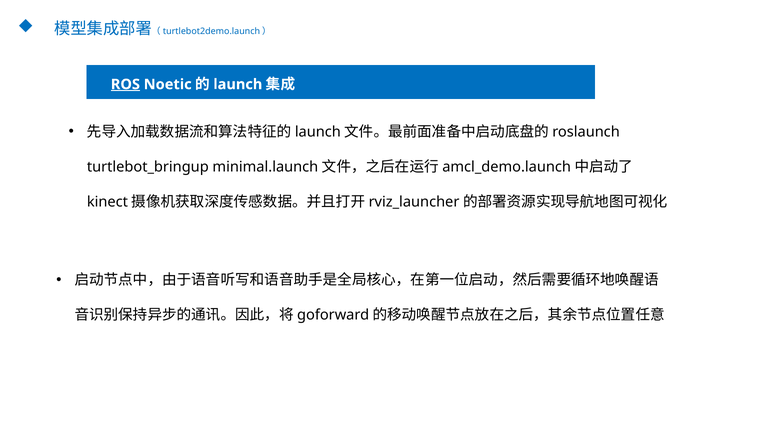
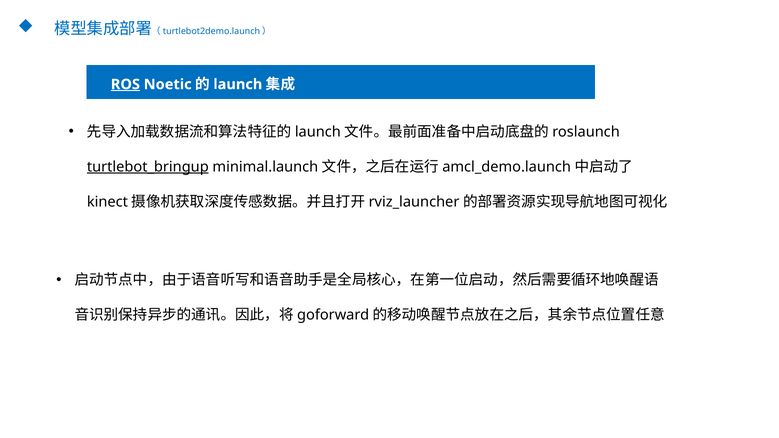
turtlebot_bringup underline: none -> present
